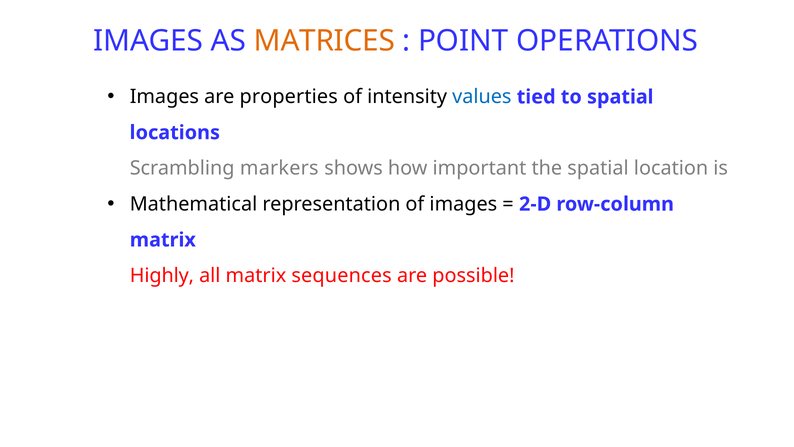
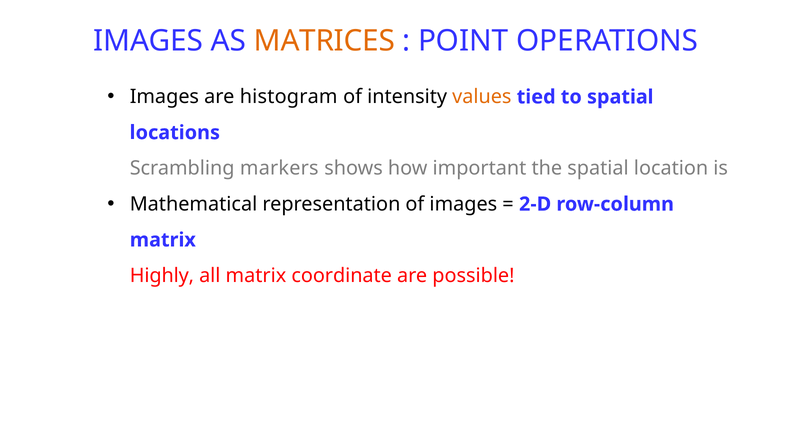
properties: properties -> histogram
values colour: blue -> orange
sequences: sequences -> coordinate
